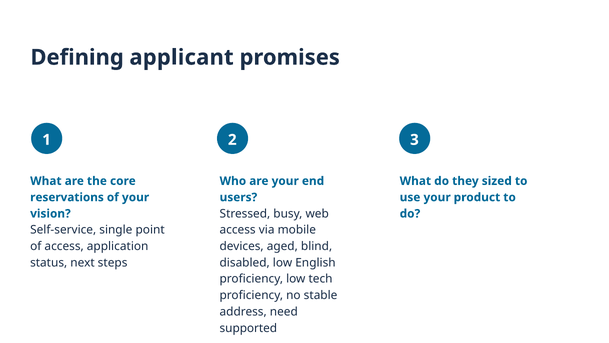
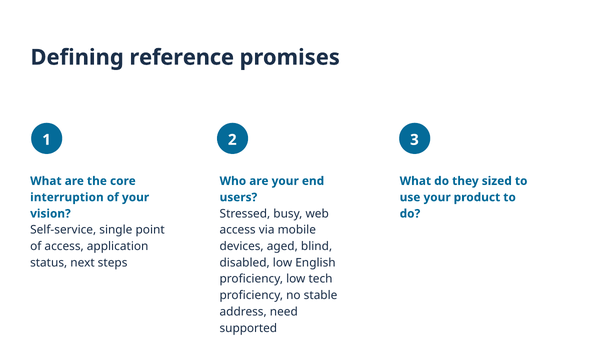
applicant: applicant -> reference
reservations: reservations -> interruption
